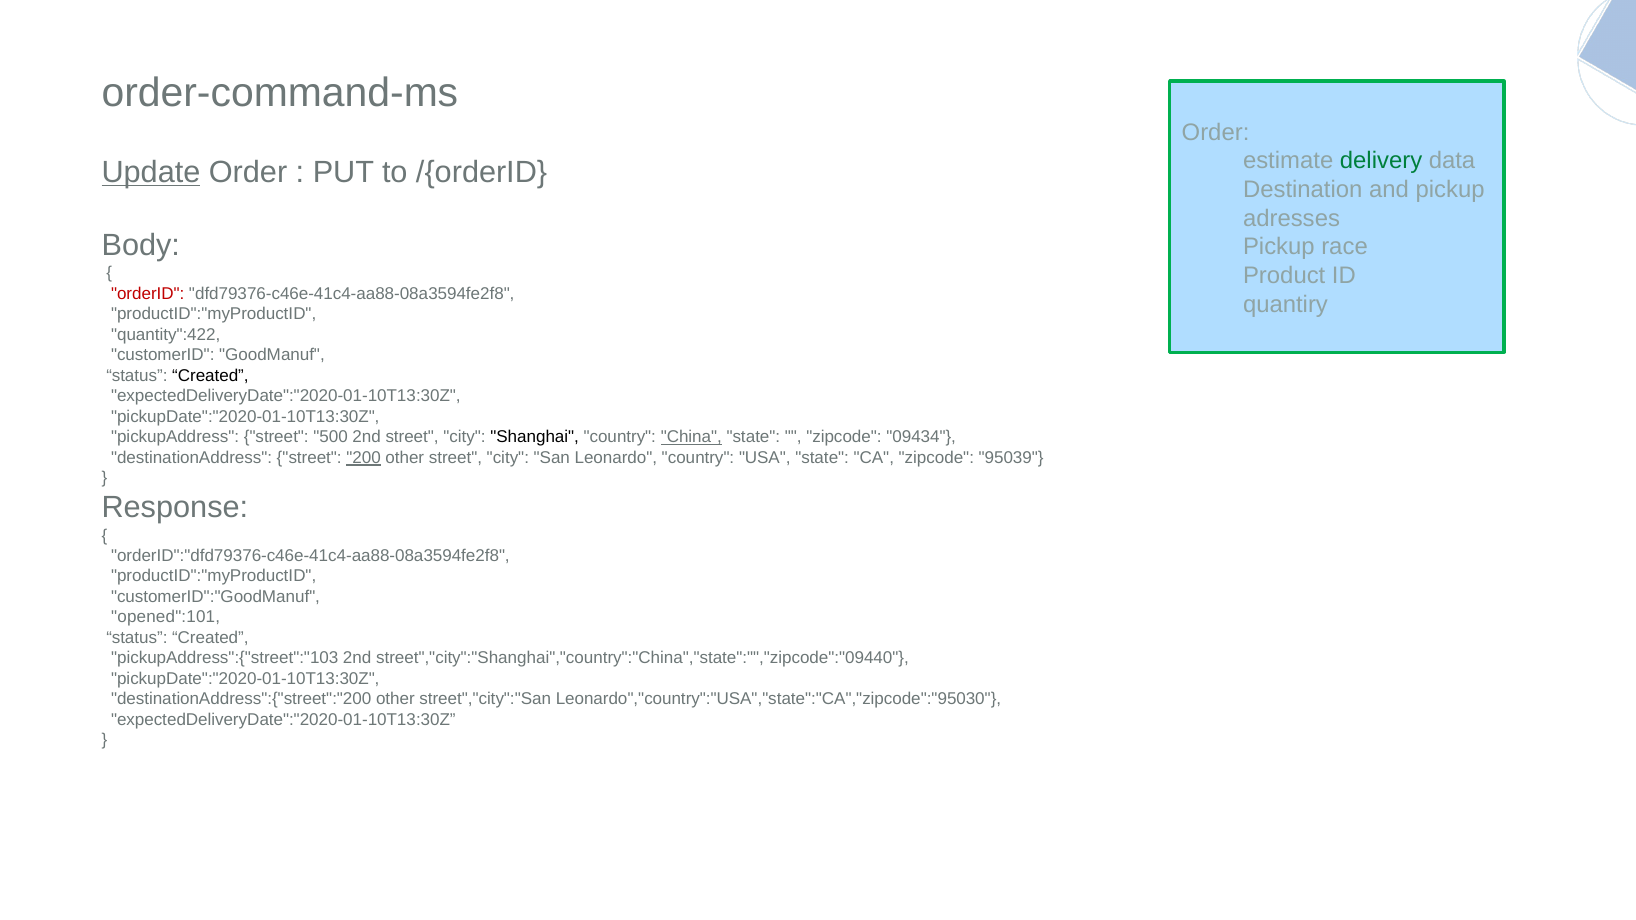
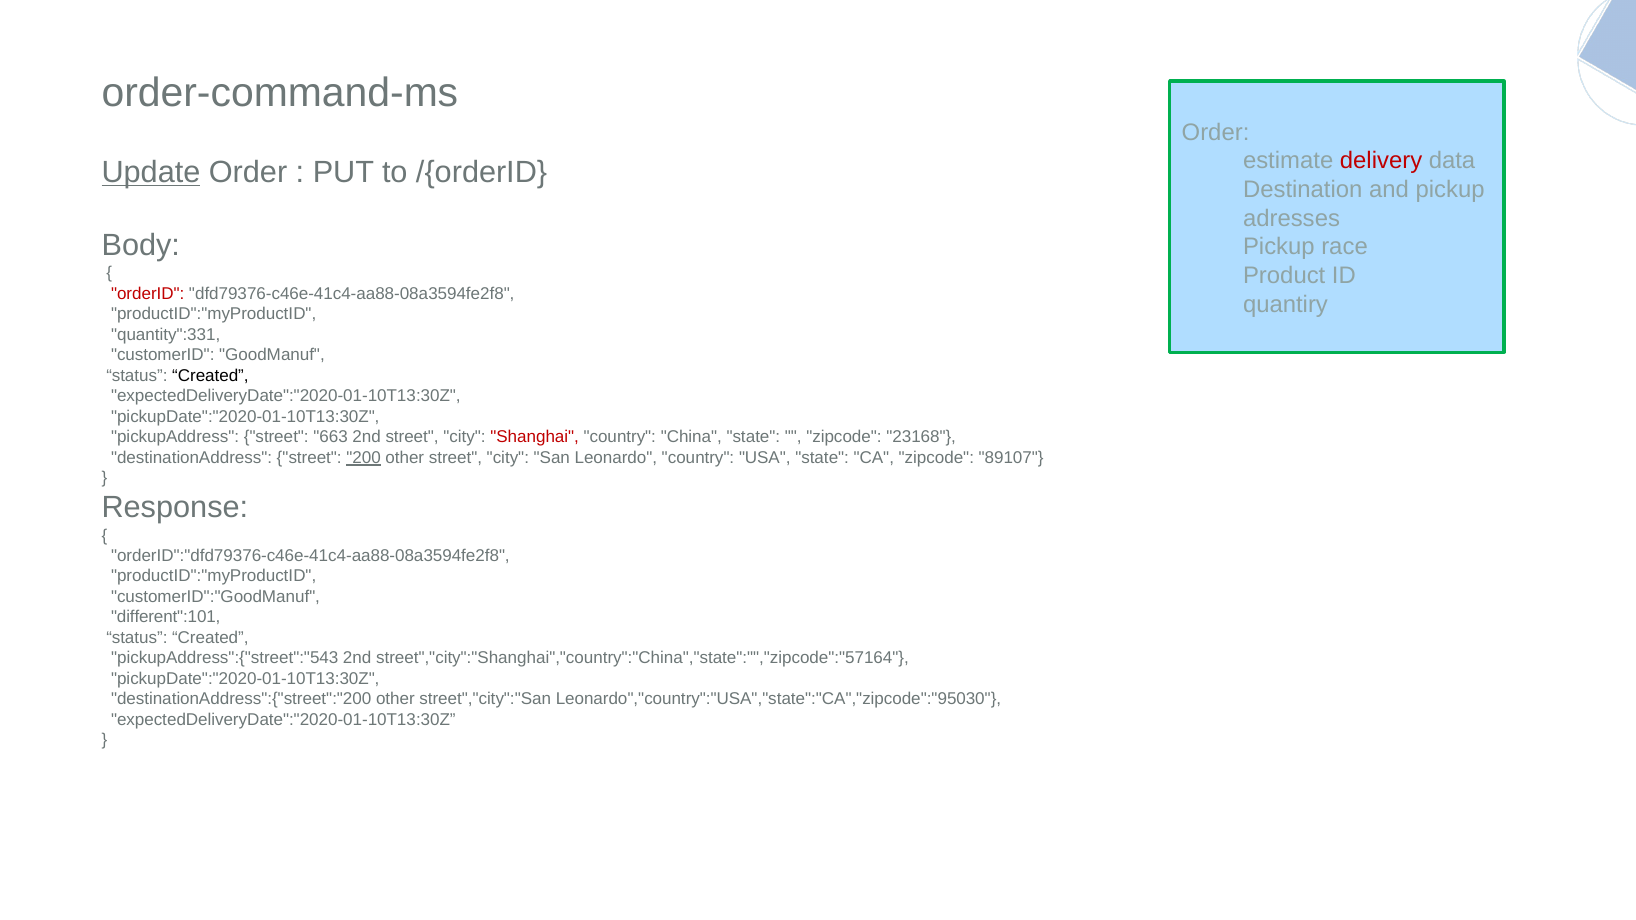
delivery colour: green -> red
quantity":422: quantity":422 -> quantity":331
500: 500 -> 663
Shanghai colour: black -> red
China underline: present -> none
09434: 09434 -> 23168
95039: 95039 -> 89107
opened":101: opened":101 -> different":101
pickupAddress":{"street":"103: pickupAddress":{"street":"103 -> pickupAddress":{"street":"543
street","city":"Shanghai","country":"China","state":"","zipcode":"09440: street","city":"Shanghai","country":"China","state":"","zipcode":"09440 -> street","city":"Shanghai","country":"China","state":"","zipcode":"57164
